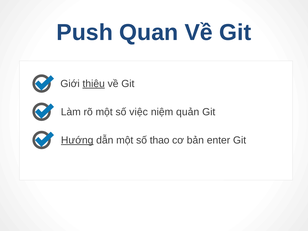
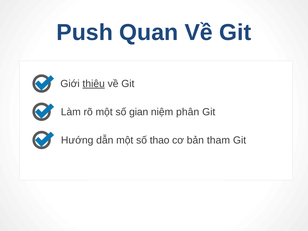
việc: việc -> gian
quản: quản -> phân
Hướng underline: present -> none
enter: enter -> tham
